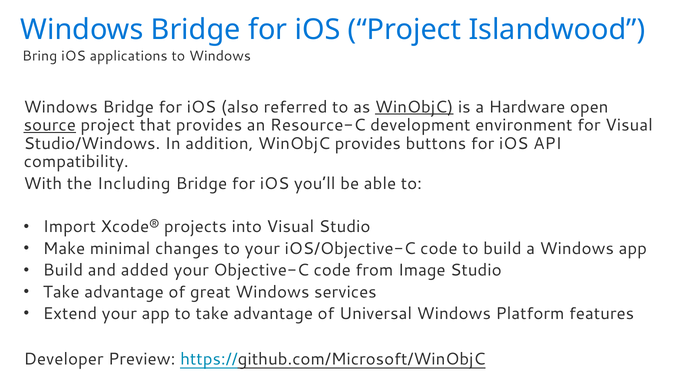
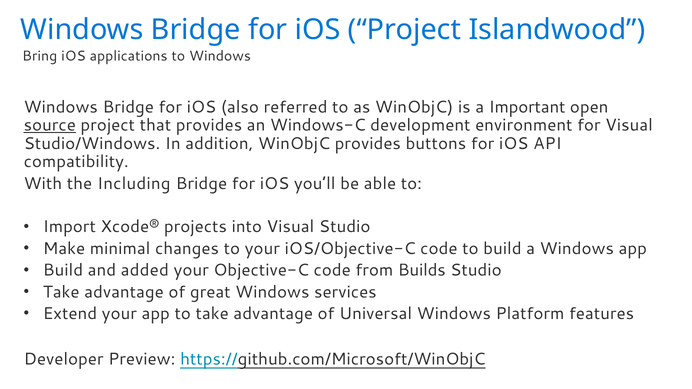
WinObjC at (414, 107) underline: present -> none
Hardware: Hardware -> Important
Resource-C: Resource-C -> Windows-C
Image: Image -> Builds
